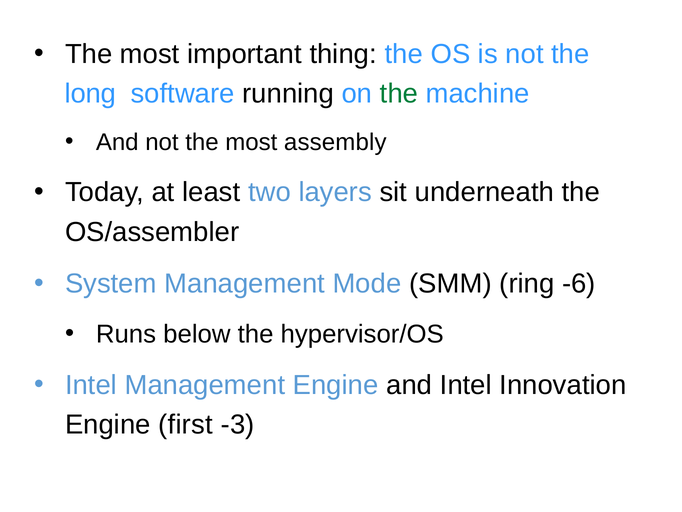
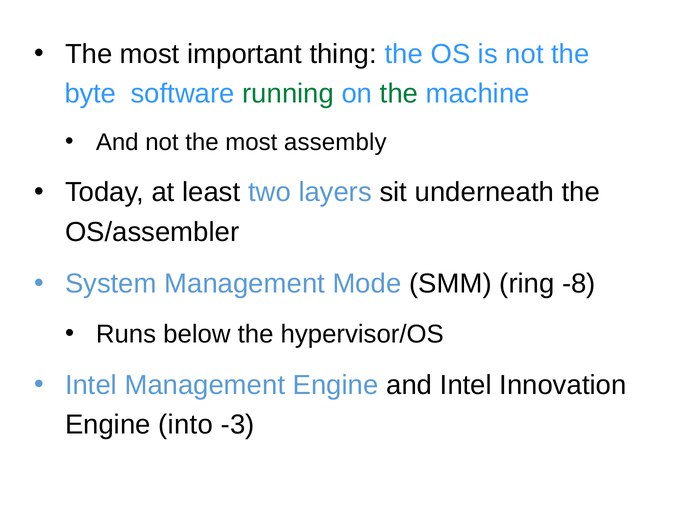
long: long -> byte
running colour: black -> green
-6: -6 -> -8
first: first -> into
